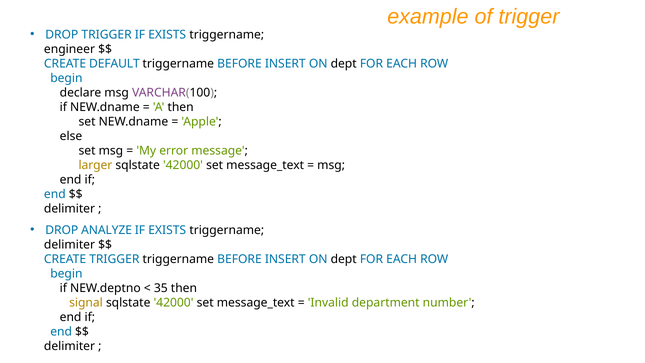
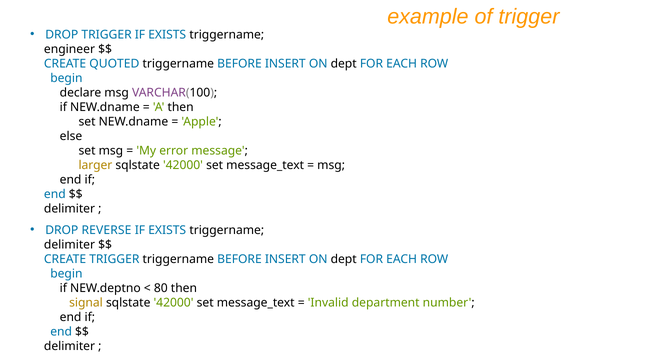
DEFAULT: DEFAULT -> QUOTED
ANALYZE: ANALYZE -> REVERSE
35: 35 -> 80
